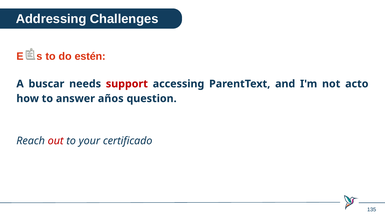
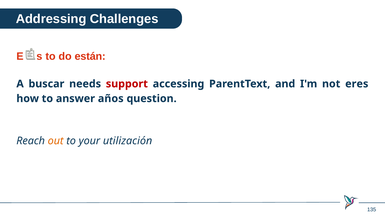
estén: estén -> están
acto: acto -> eres
out colour: red -> orange
certificado: certificado -> utilización
